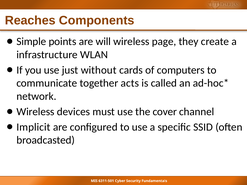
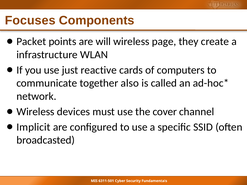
Reaches: Reaches -> Focuses
Simple: Simple -> Packet
without: without -> reactive
acts: acts -> also
